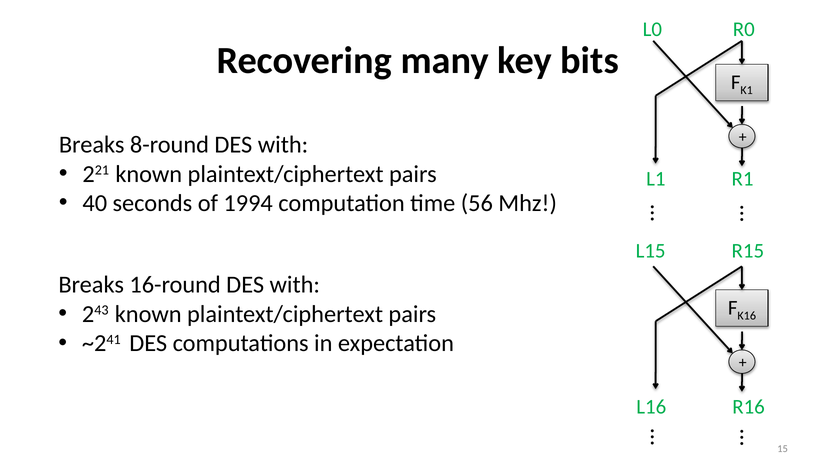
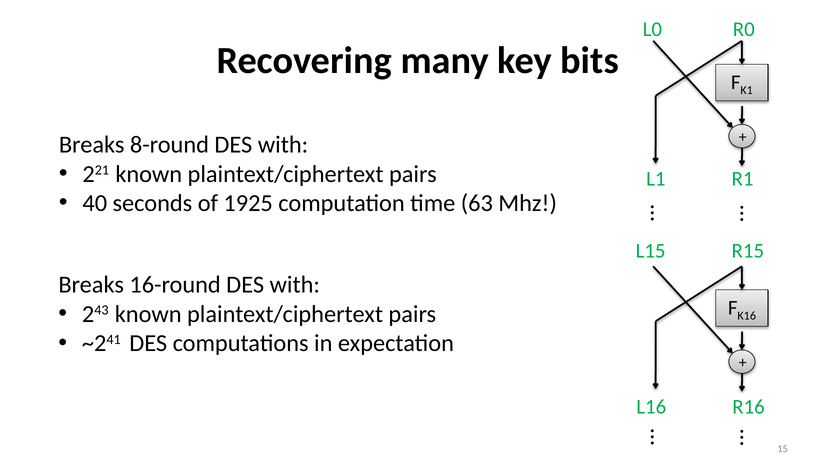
1994: 1994 -> 1925
56: 56 -> 63
